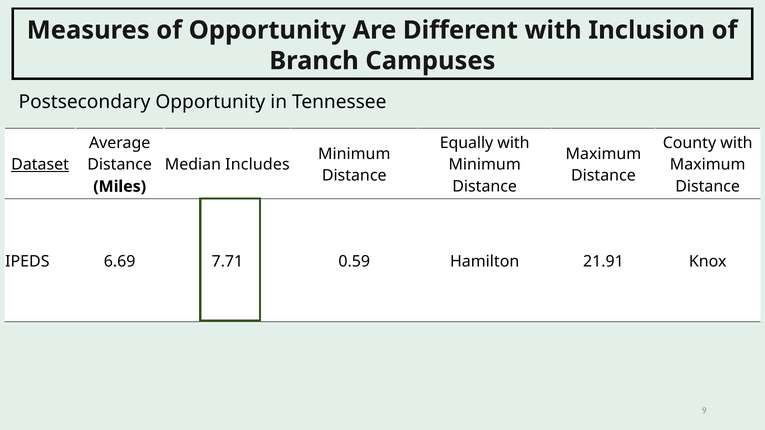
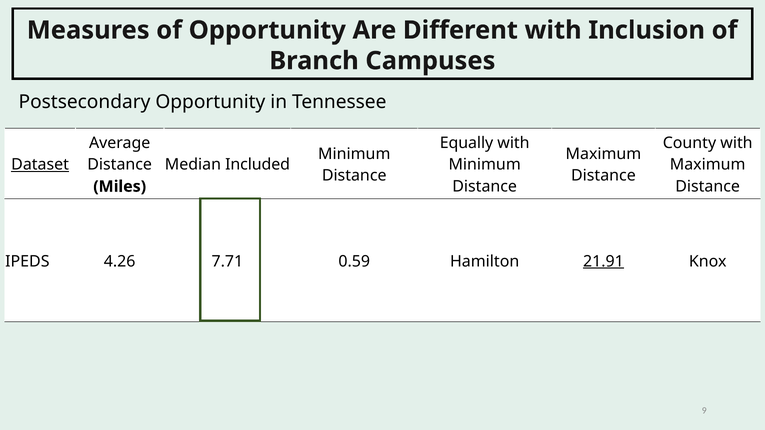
Includes: Includes -> Included
6.69: 6.69 -> 4.26
21.91 underline: none -> present
